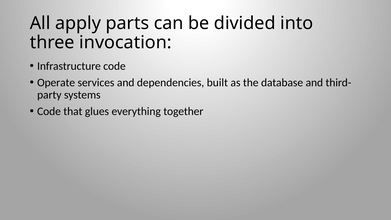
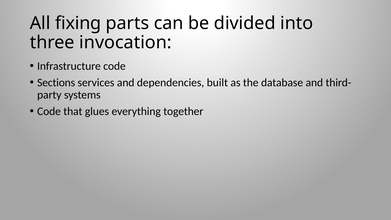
apply: apply -> fixing
Operate: Operate -> Sections
